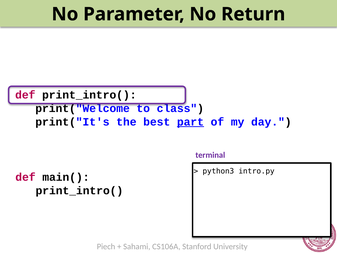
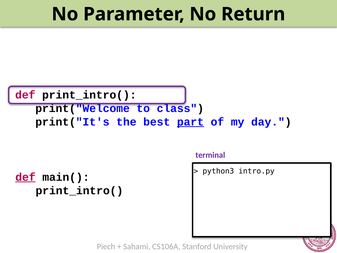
def at (25, 177) underline: none -> present
